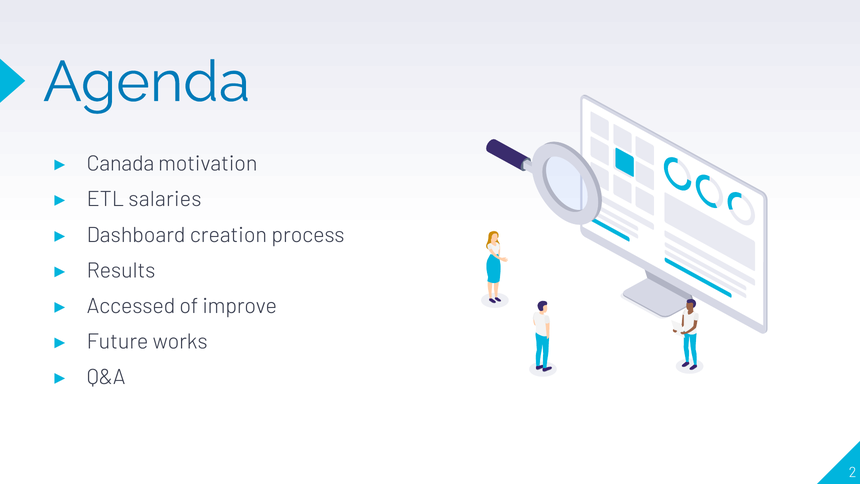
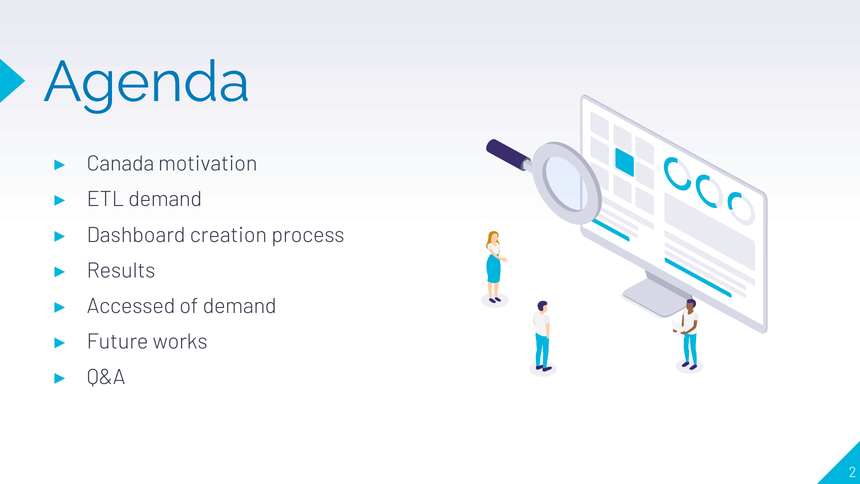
ETL salaries: salaries -> demand
of improve: improve -> demand
